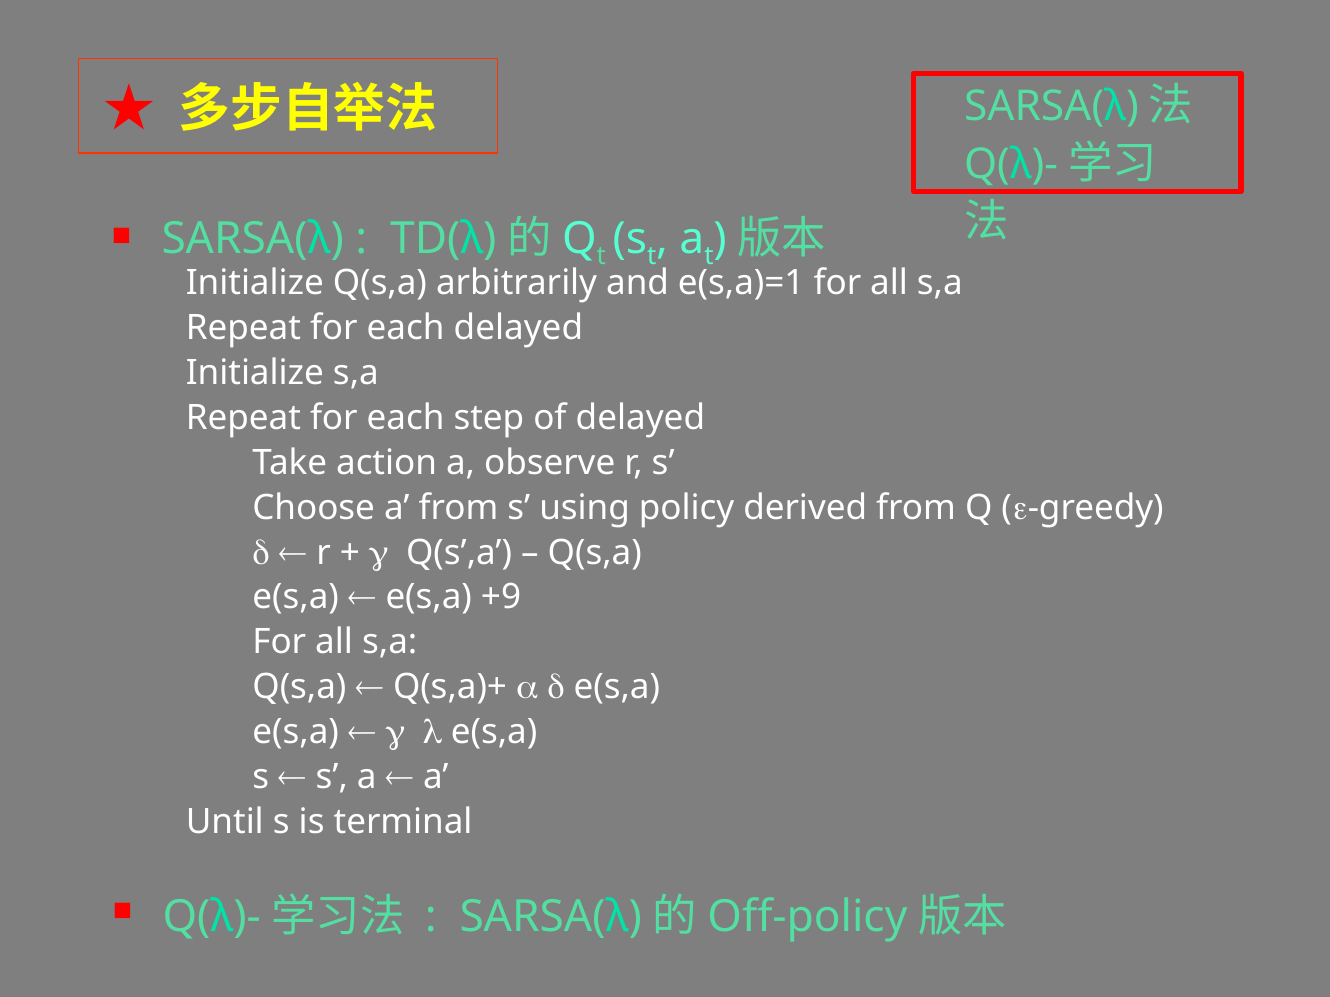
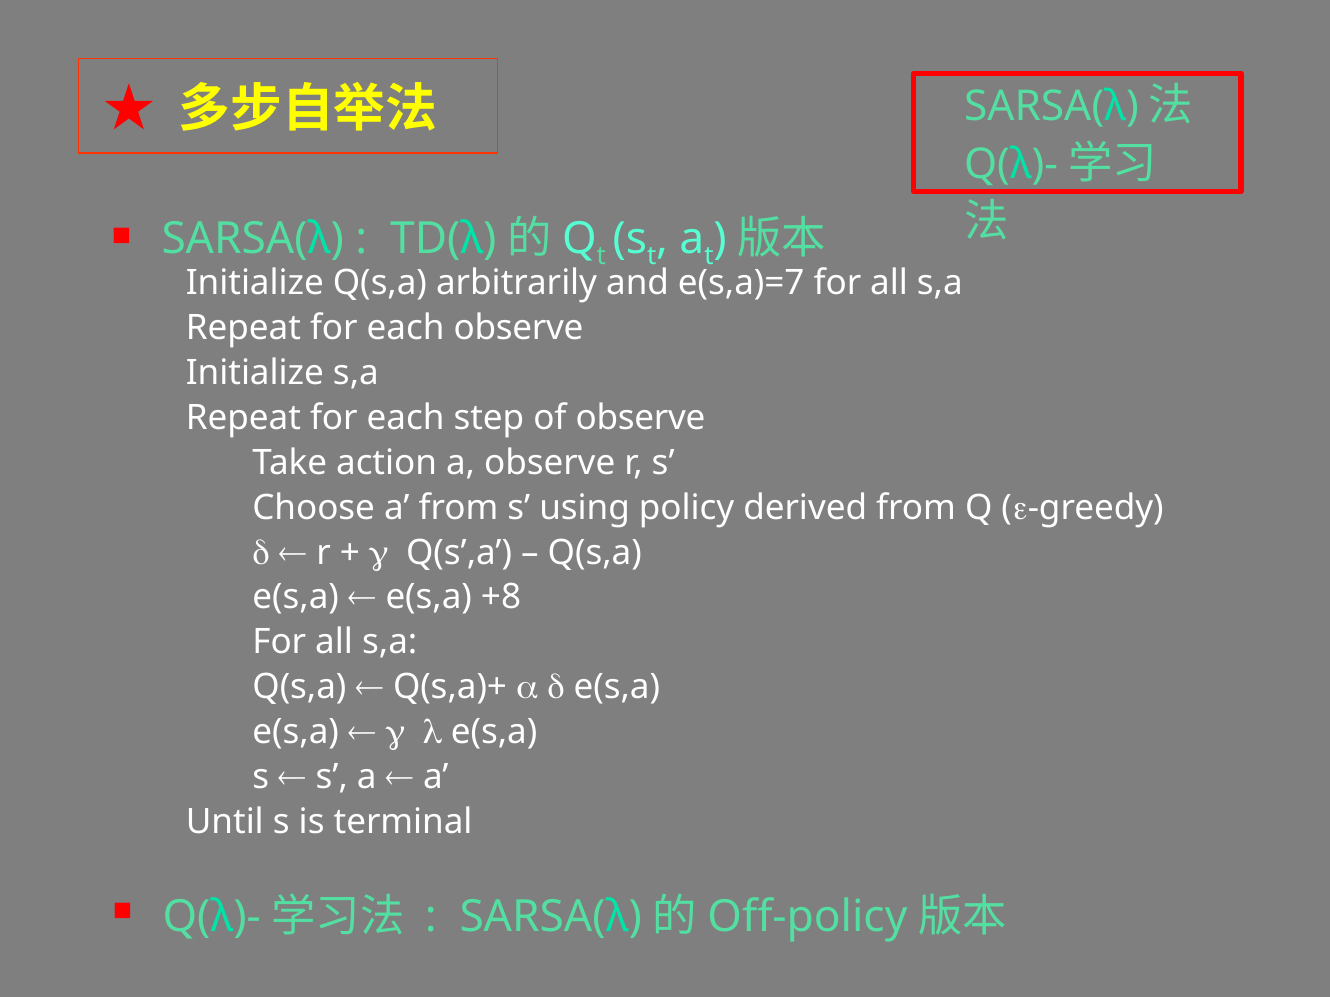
e(s,a)=1: e(s,a)=1 -> e(s,a)=7
each delayed: delayed -> observe
of delayed: delayed -> observe
+9: +9 -> +8
